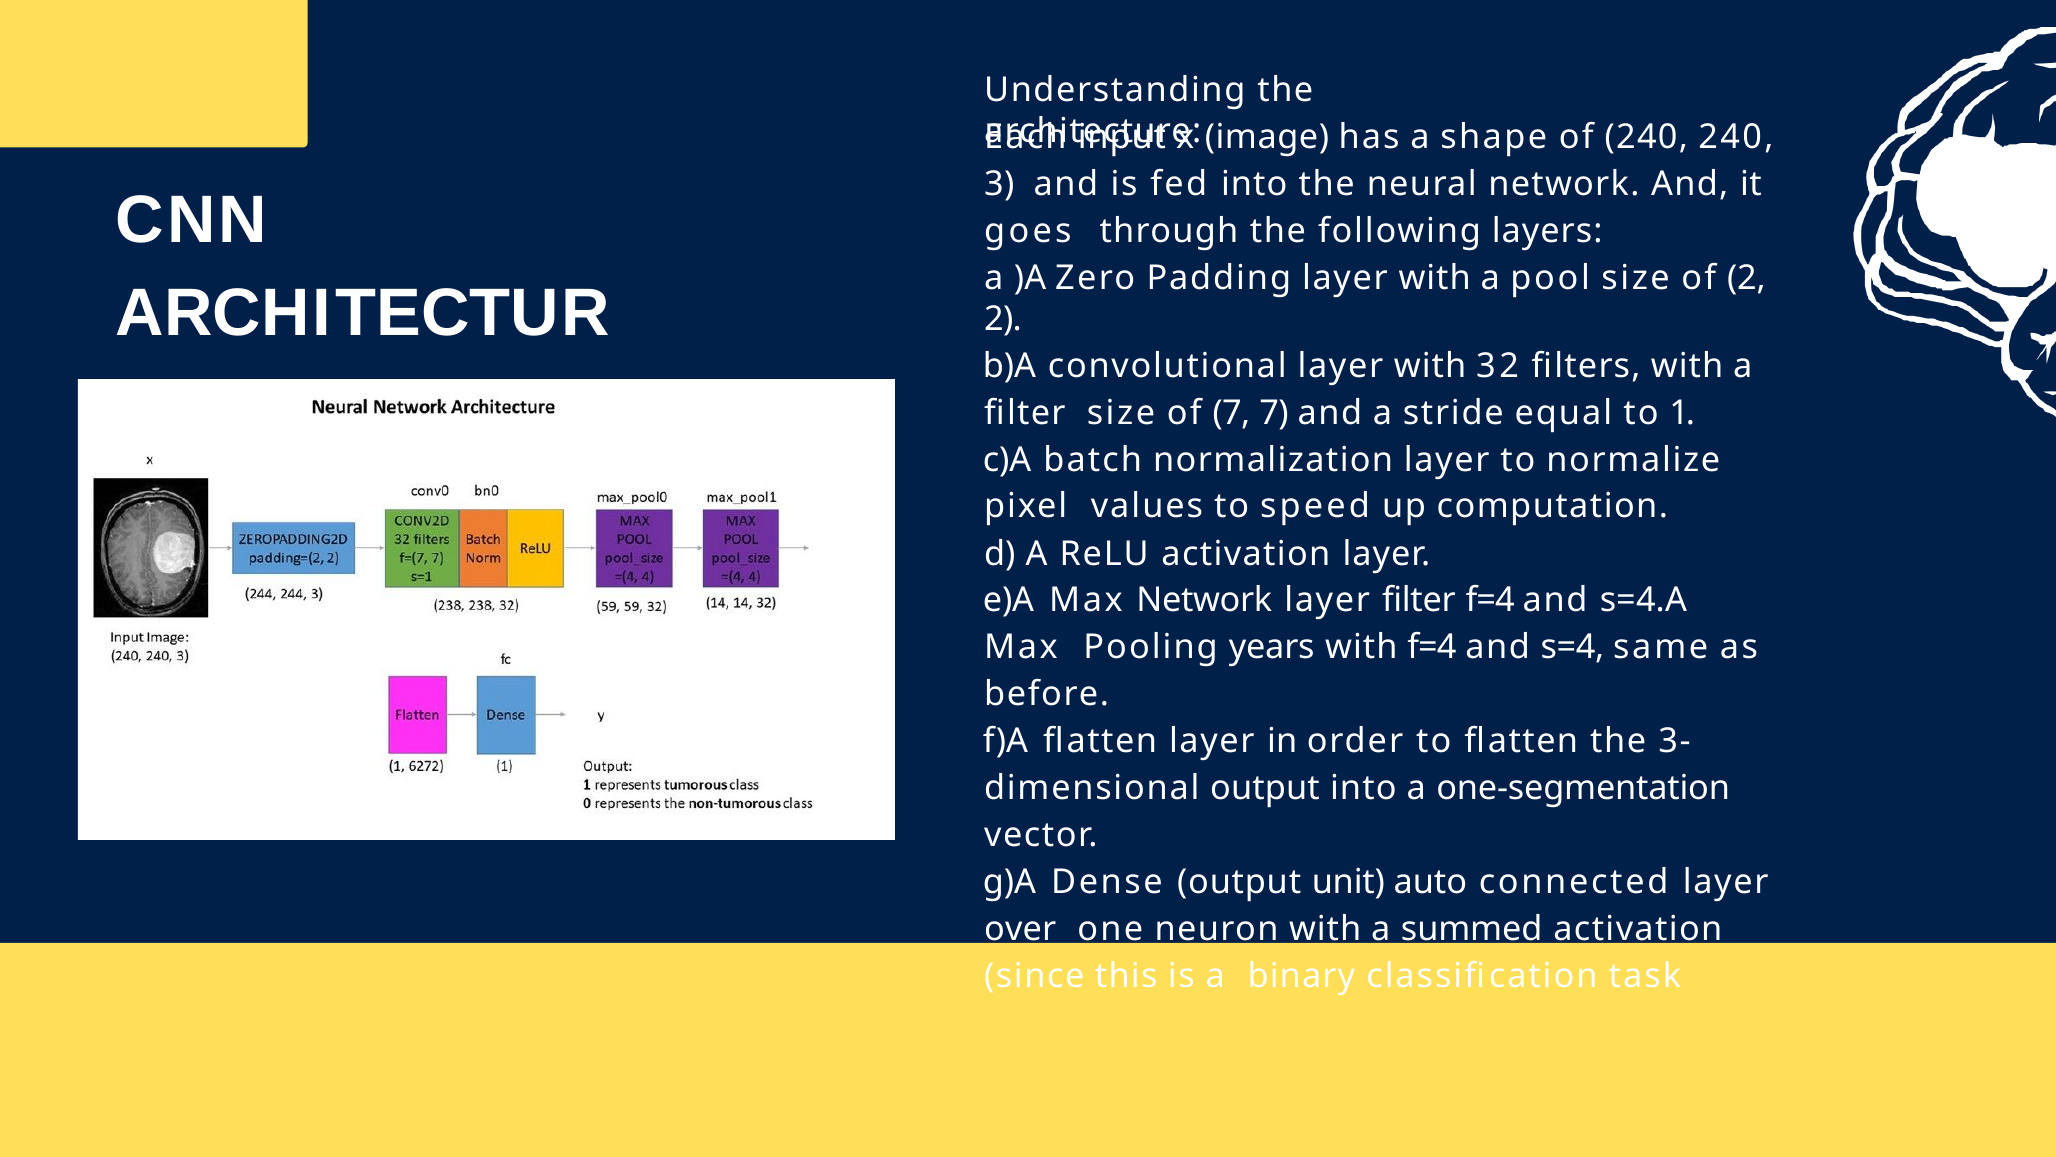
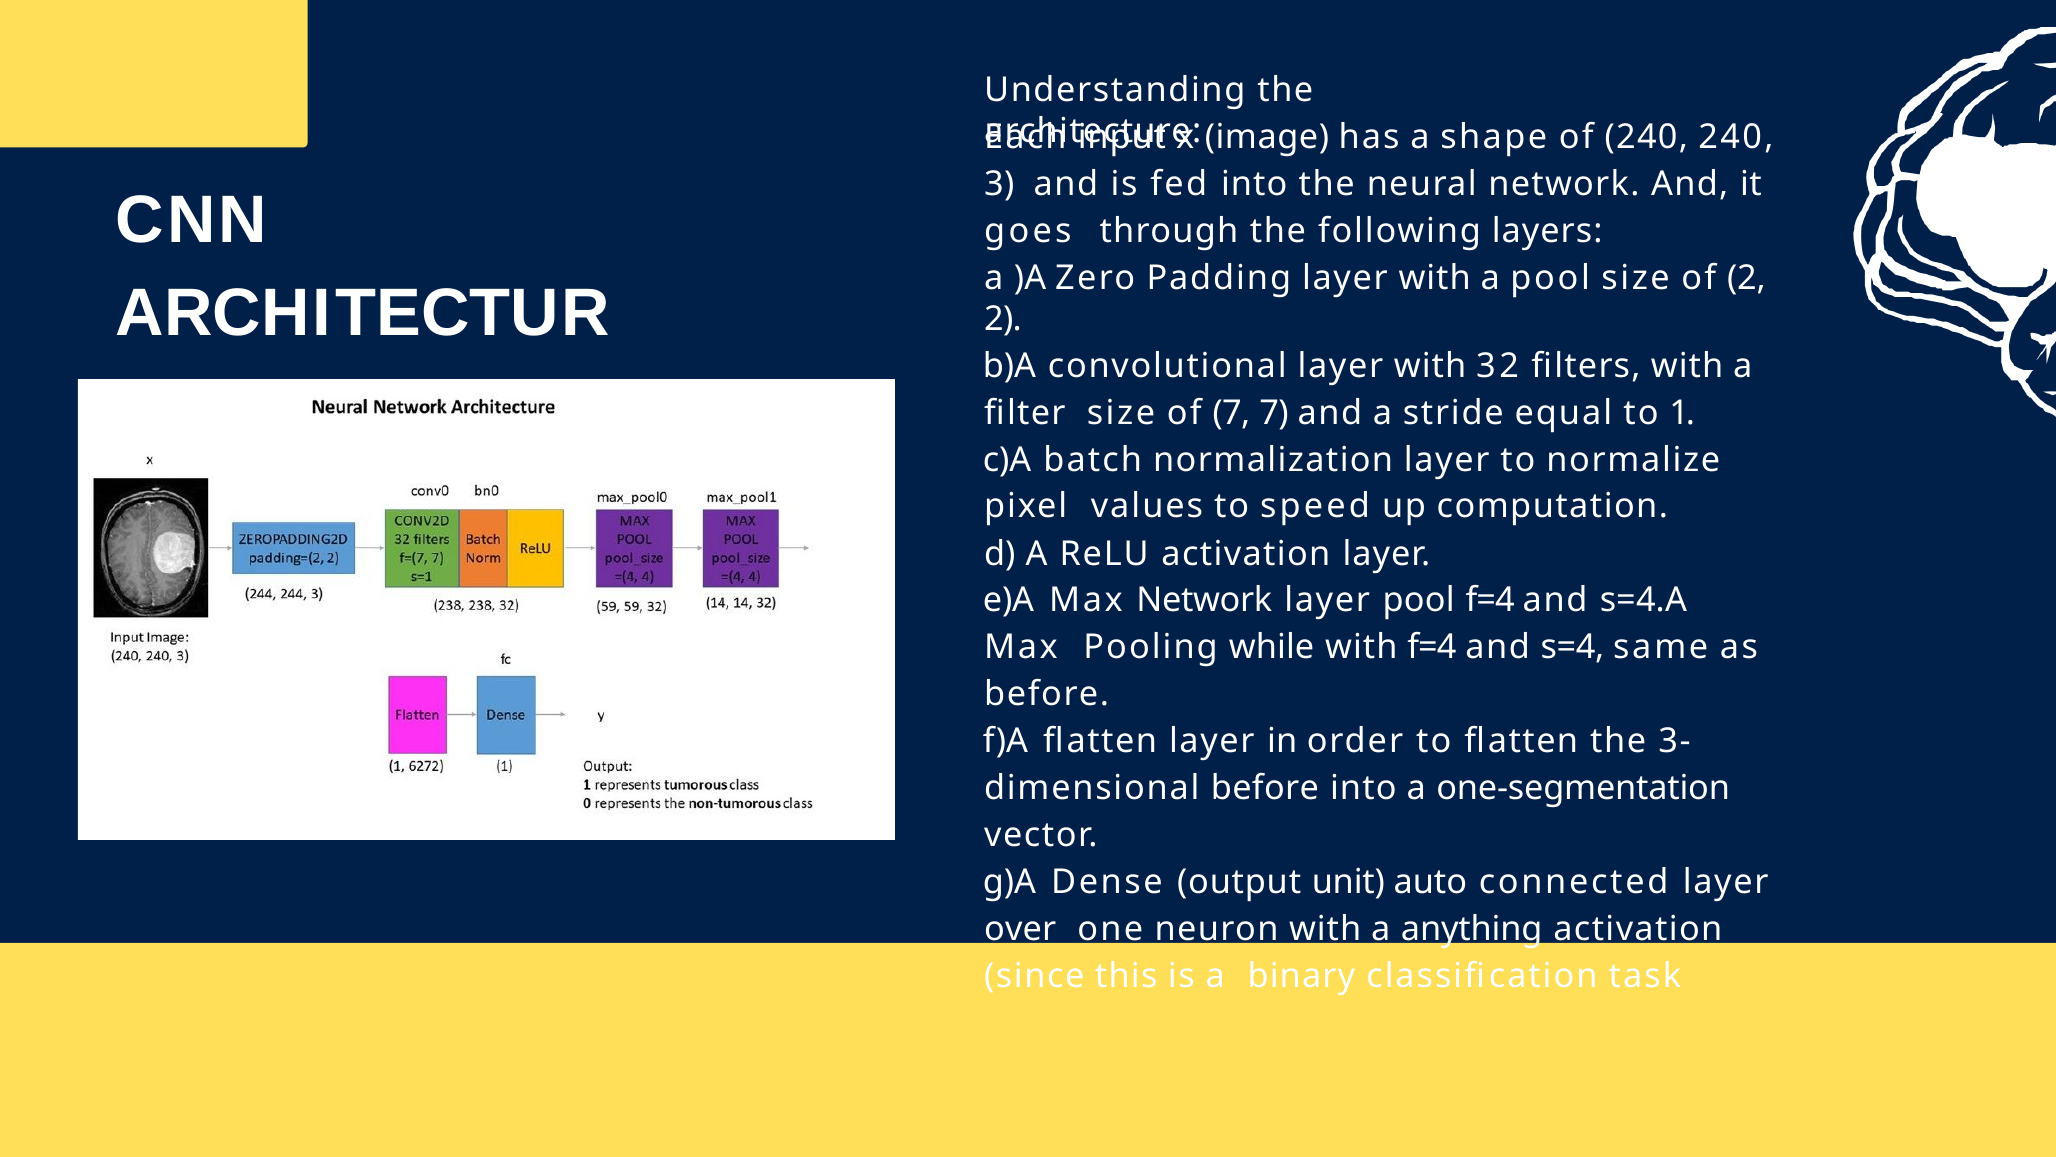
layer filter: filter -> pool
years: years -> while
dimensional output: output -> before
summed: summed -> anything
